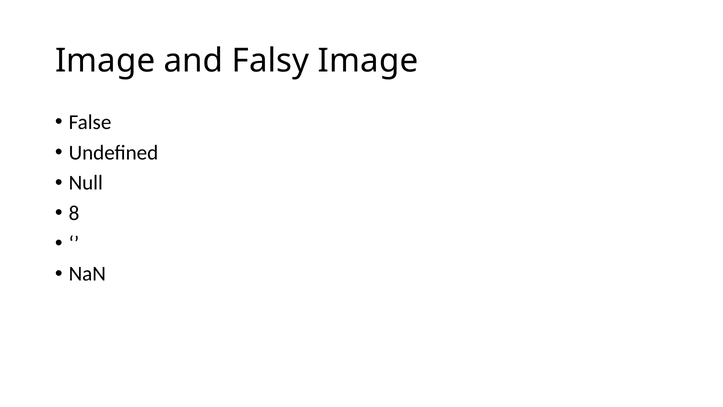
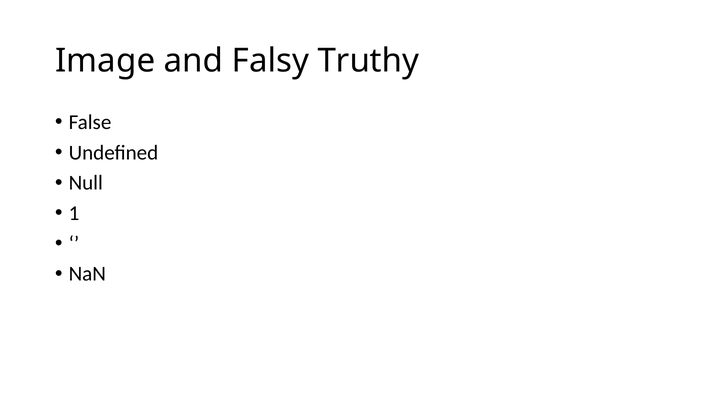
Falsy Image: Image -> Truthy
8: 8 -> 1
